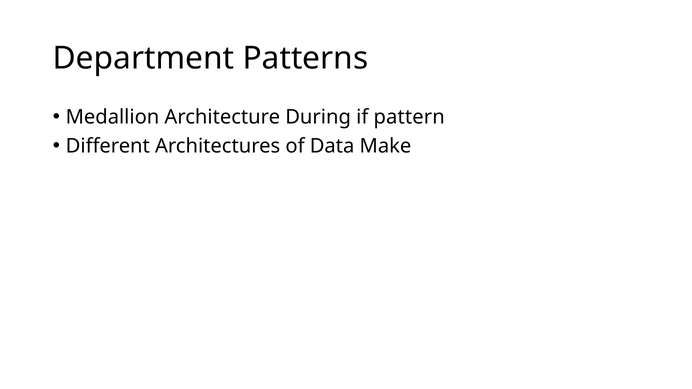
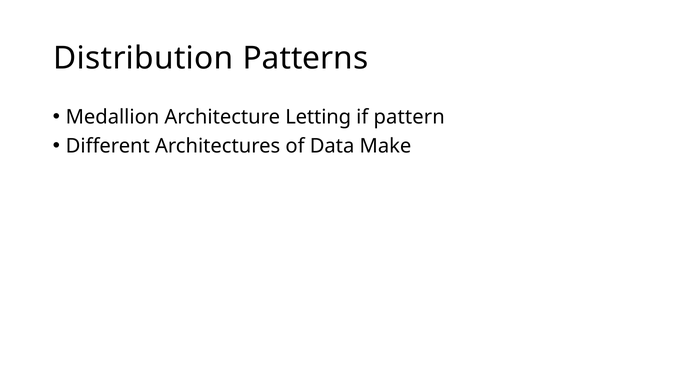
Department: Department -> Distribution
During: During -> Letting
